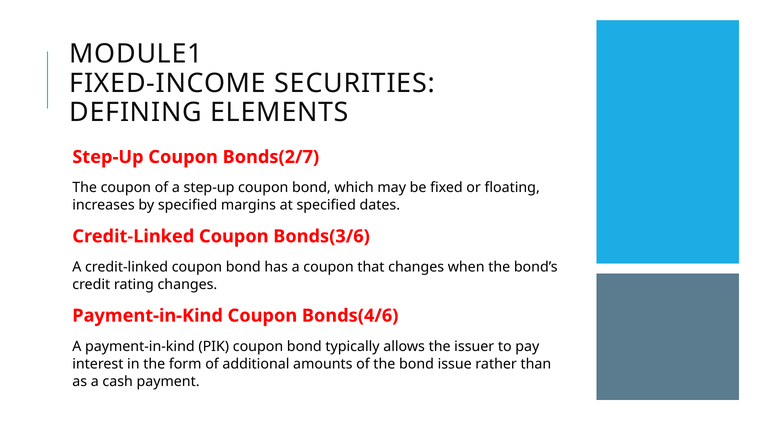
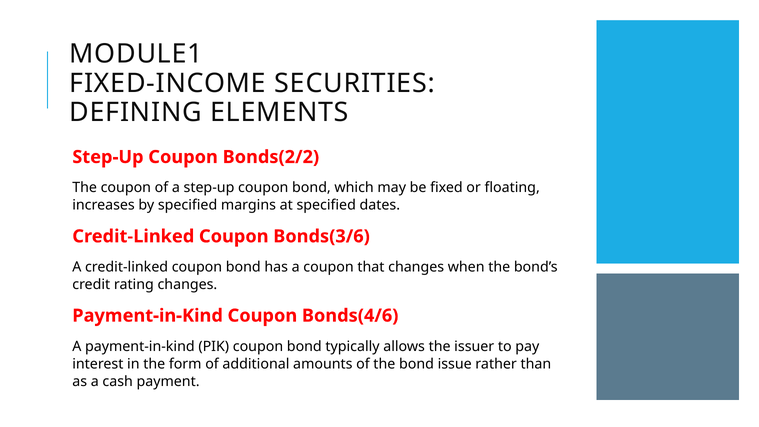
Bonds(2/7: Bonds(2/7 -> Bonds(2/2
